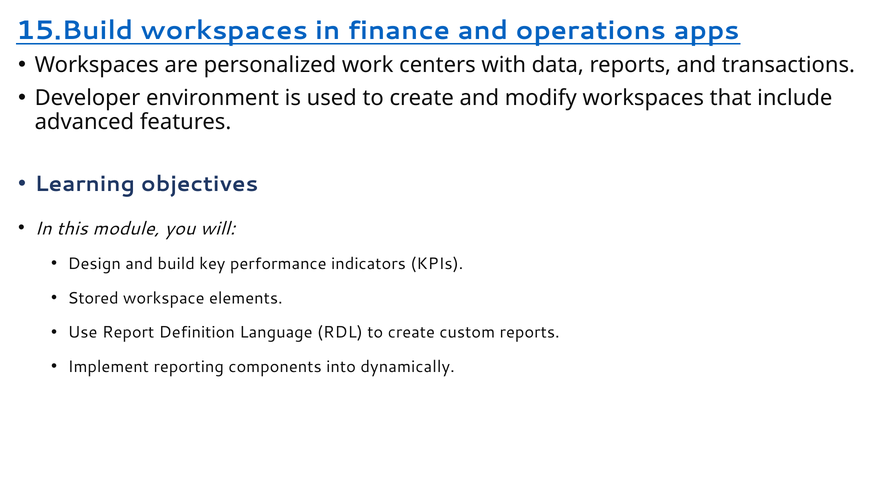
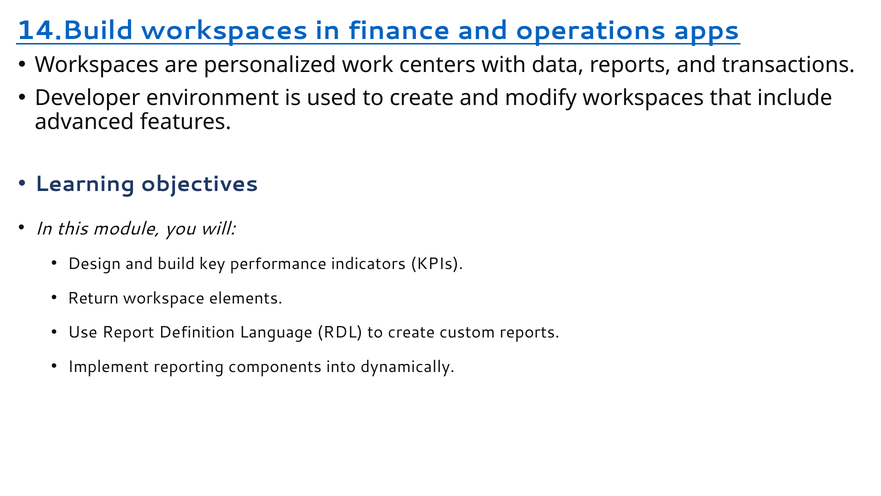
15.Build: 15.Build -> 14.Build
Stored: Stored -> Return
